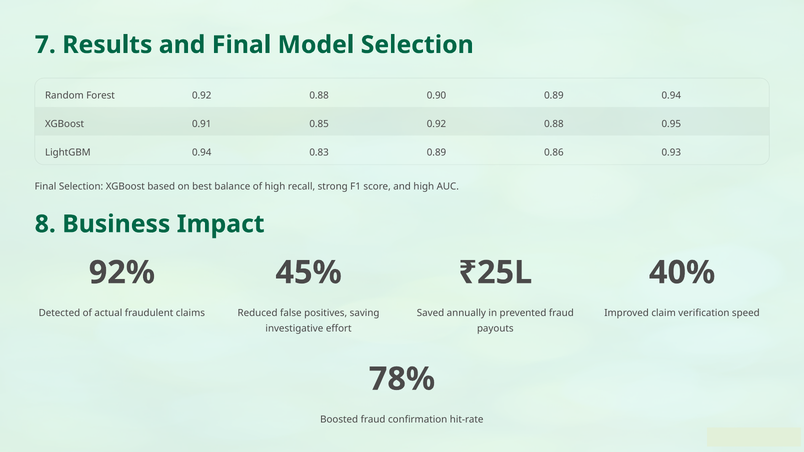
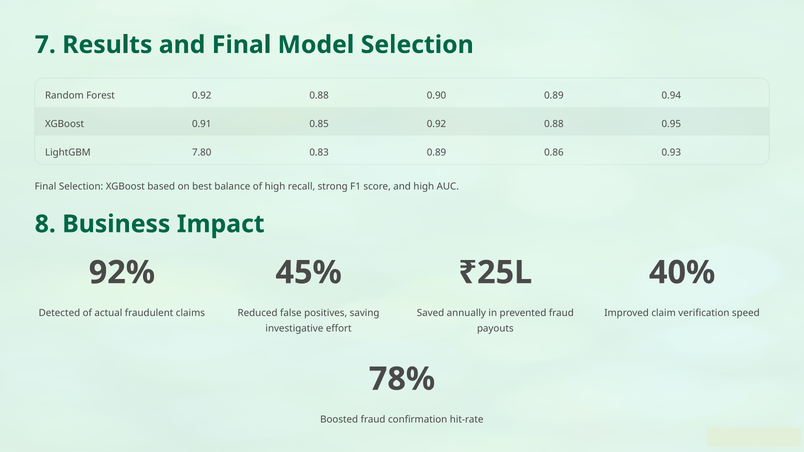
LightGBM 0.94: 0.94 -> 7.80
